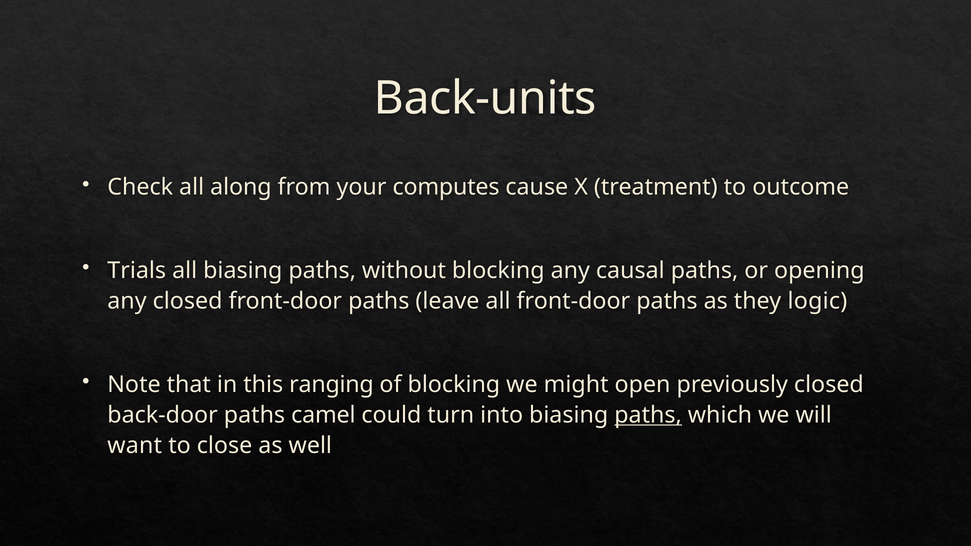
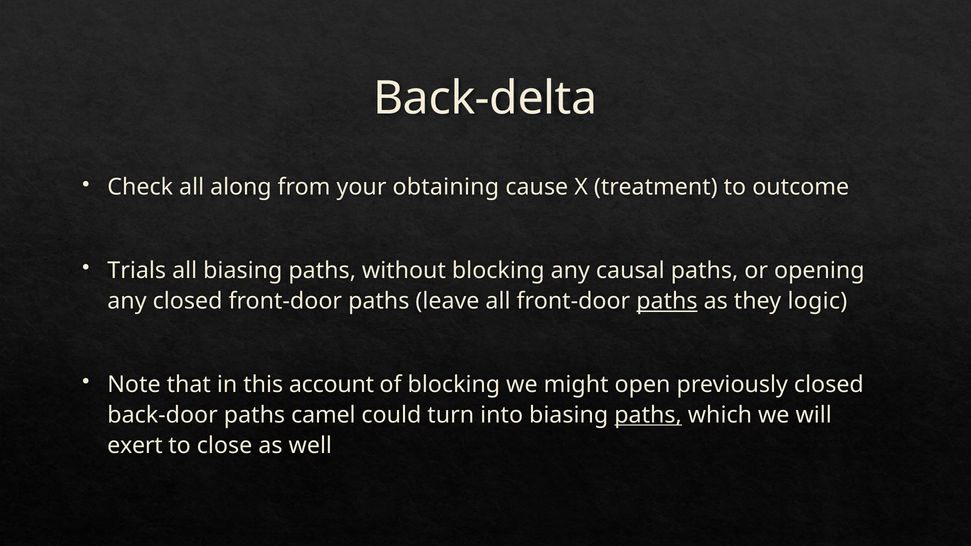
Back-units: Back-units -> Back-delta
computes: computes -> obtaining
paths at (667, 301) underline: none -> present
ranging: ranging -> account
want: want -> exert
